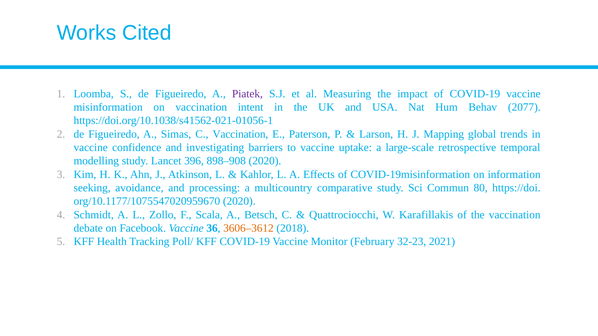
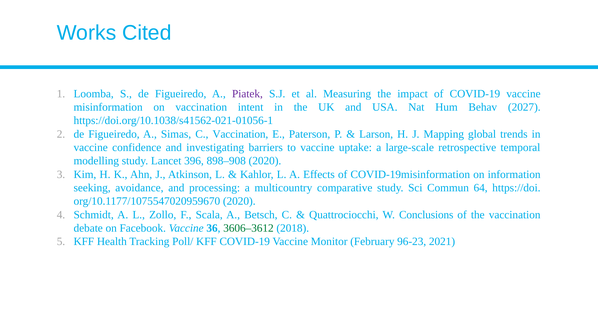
2077: 2077 -> 2027
80: 80 -> 64
Karafillakis: Karafillakis -> Conclusions
3606–3612 colour: orange -> green
32-23: 32-23 -> 96-23
